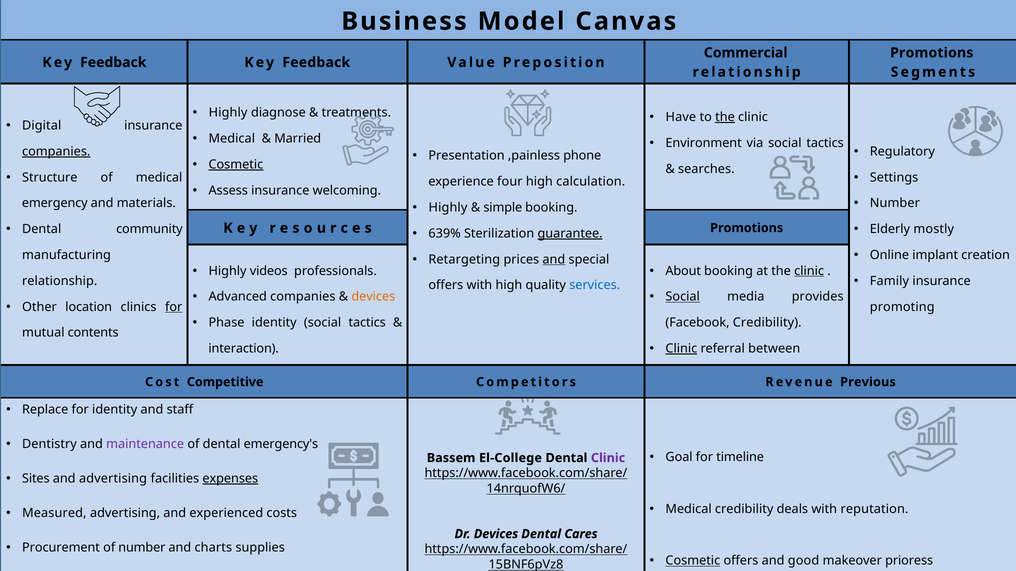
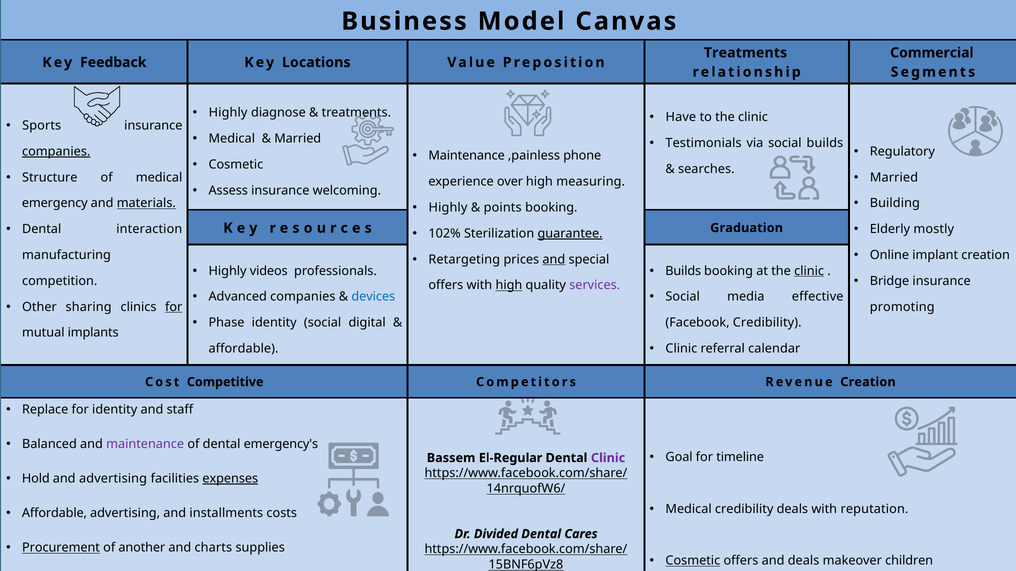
Commercial at (746, 53): Commercial -> Treatments
Promotions at (932, 53): Promotions -> Commercial
Feedback at (316, 62): Feedback -> Locations
the at (725, 117) underline: present -> none
Digital: Digital -> Sports
Environment: Environment -> Testimonials
via social tactics: tactics -> builds
Presentation at (467, 156): Presentation -> Maintenance
Cosmetic at (236, 165) underline: present -> none
Settings at (894, 177): Settings -> Married
four: four -> over
calculation: calculation -> measuring
Number at (895, 203): Number -> Building
materials underline: none -> present
simple: simple -> points
community: community -> interaction
Promotions at (747, 228): Promotions -> Graduation
639%: 639% -> 102%
About at (683, 271): About -> Builds
Family: Family -> Bridge
relationship at (60, 281): relationship -> competition
high at (509, 285) underline: none -> present
services colour: blue -> purple
devices at (373, 297) colour: orange -> blue
Social at (683, 297) underline: present -> none
provides: provides -> effective
location: location -> sharing
identity social tactics: tactics -> digital
contents: contents -> implants
Clinic at (681, 349) underline: present -> none
between: between -> calendar
interaction at (244, 349): interaction -> affordable
Revenue Previous: Previous -> Creation
Dentistry: Dentistry -> Balanced
El-College: El-College -> El-Regular
Sites: Sites -> Hold
Measured at (54, 514): Measured -> Affordable
experienced: experienced -> installments
Dr Devices: Devices -> Divided
Procurement underline: none -> present
of number: number -> another
and good: good -> deals
prioress: prioress -> children
